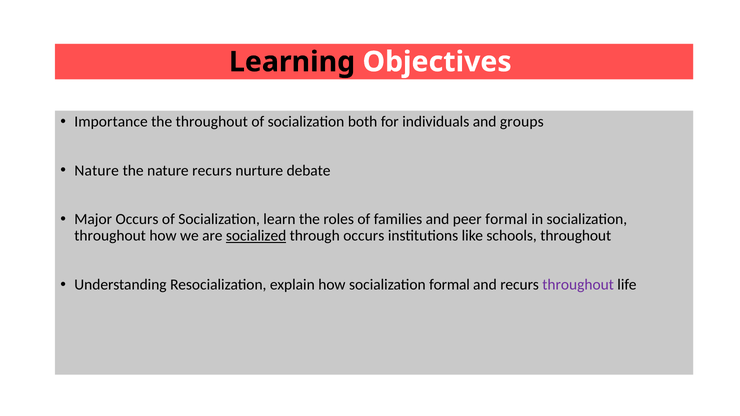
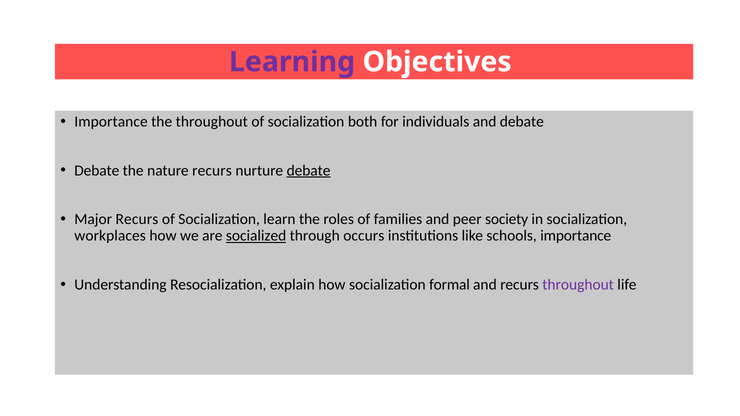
Learning colour: black -> purple
and groups: groups -> debate
Nature at (97, 171): Nature -> Debate
debate at (309, 171) underline: none -> present
Major Occurs: Occurs -> Recurs
peer formal: formal -> society
throughout at (110, 236): throughout -> workplaces
schools throughout: throughout -> importance
